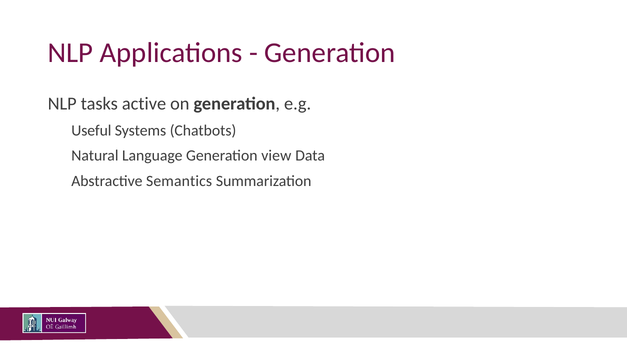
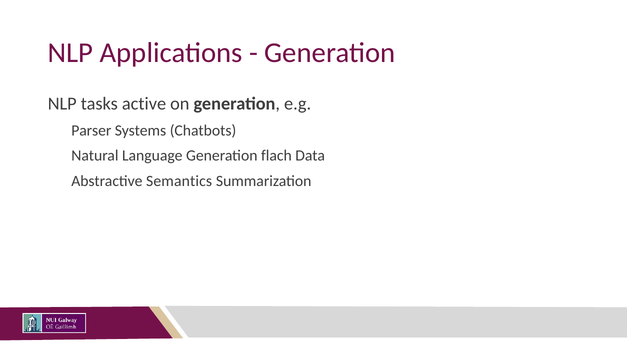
Useful: Useful -> Parser
view: view -> flach
